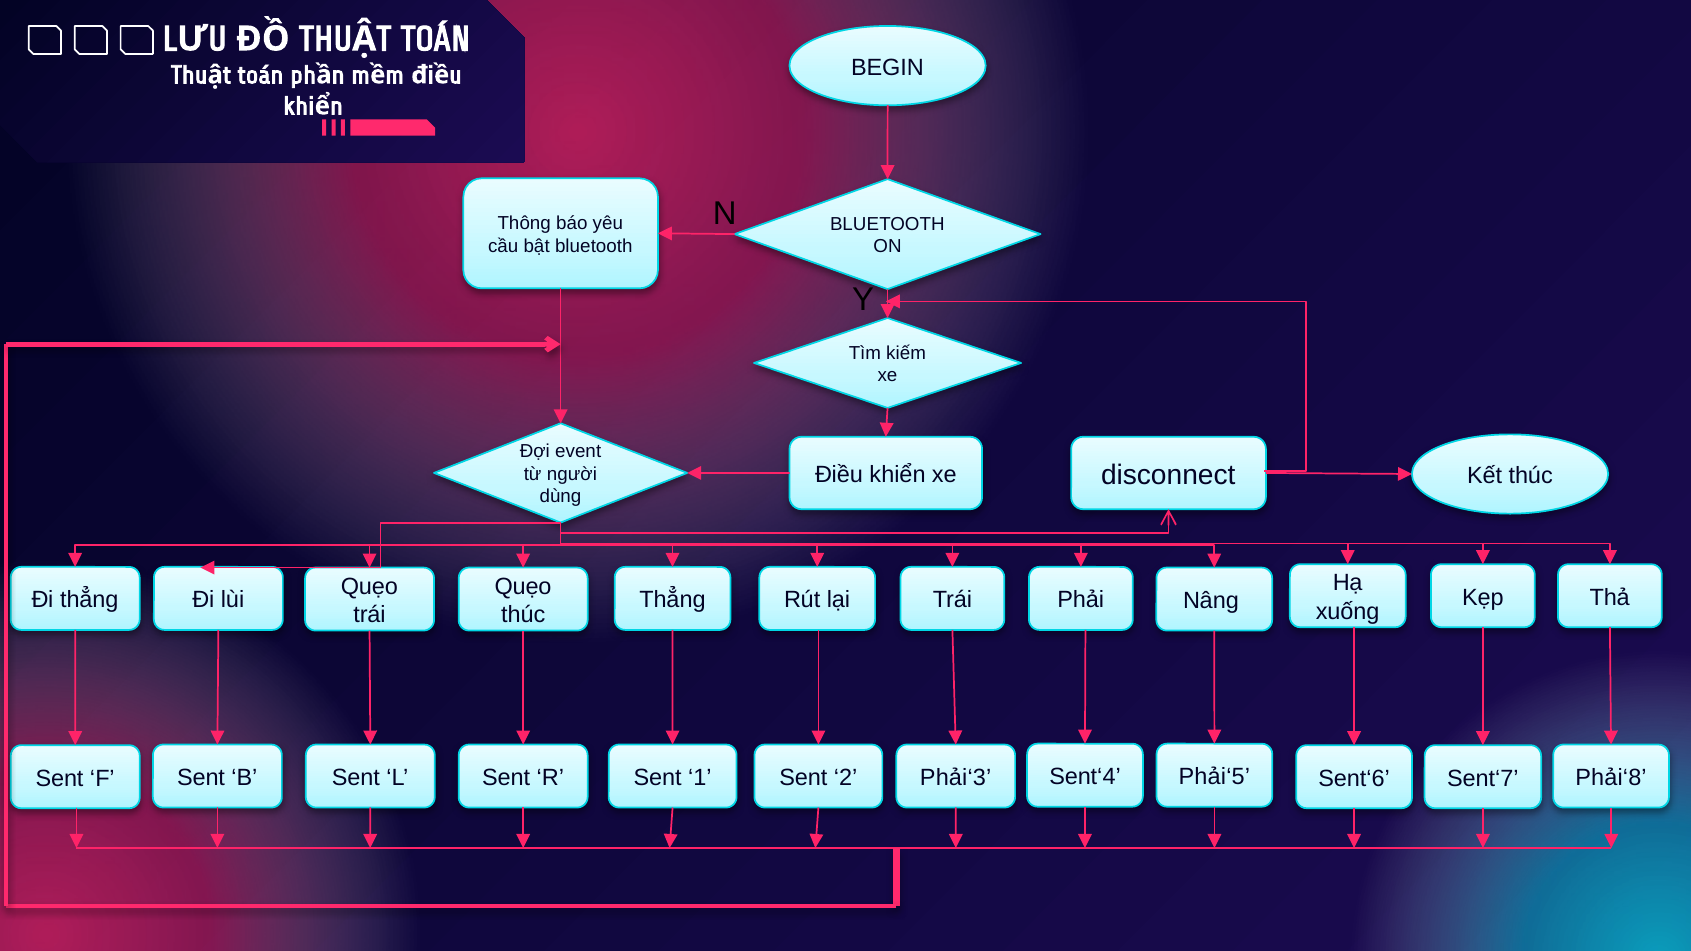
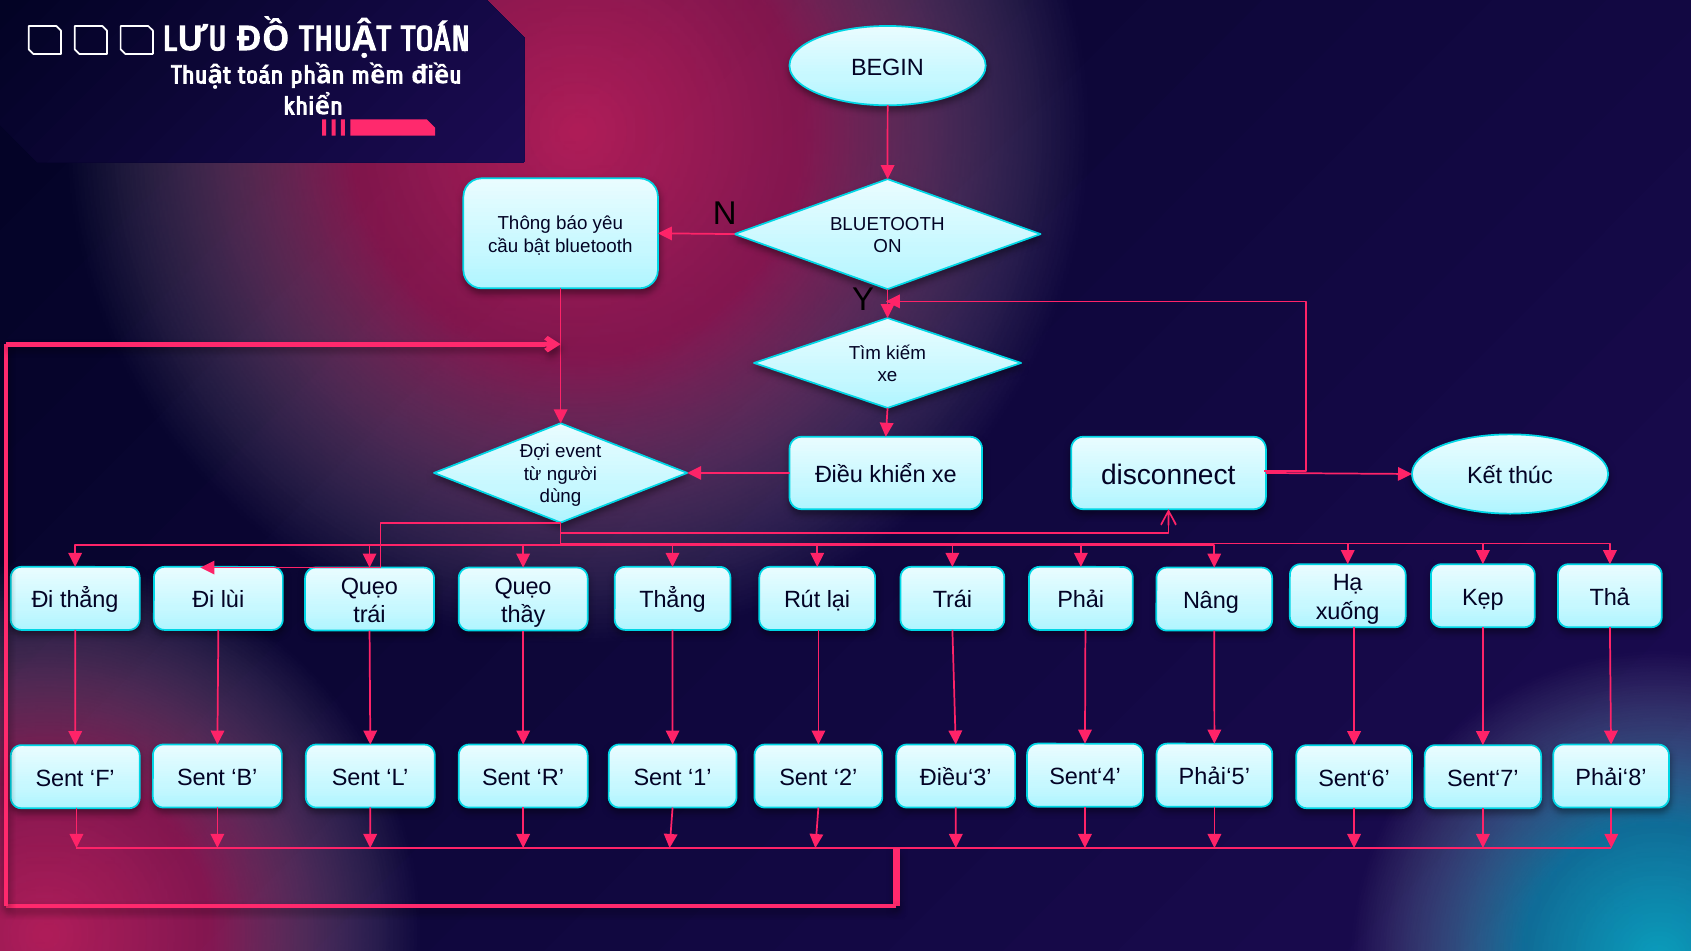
thúc at (523, 615): thúc -> thầy
Phải‘3: Phải‘3 -> Điều‘3
